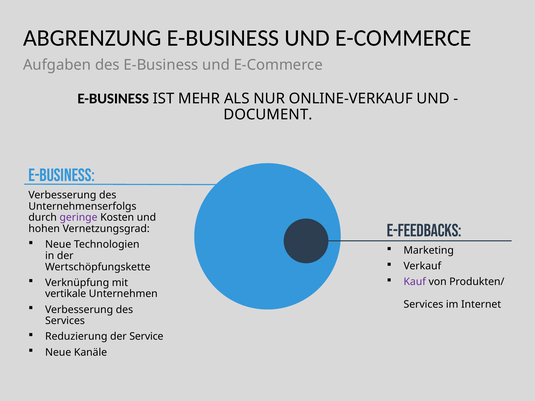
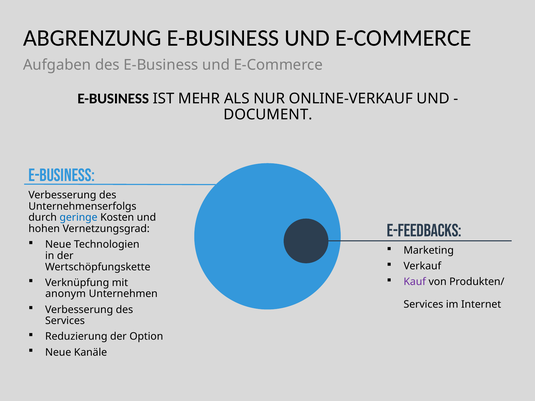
geringe colour: purple -> blue
vertikale: vertikale -> anonym
Service: Service -> Option
